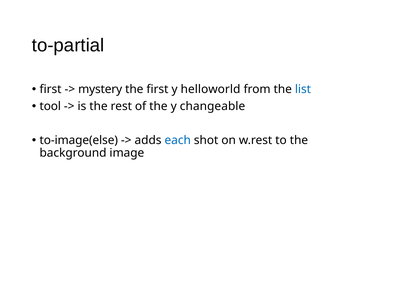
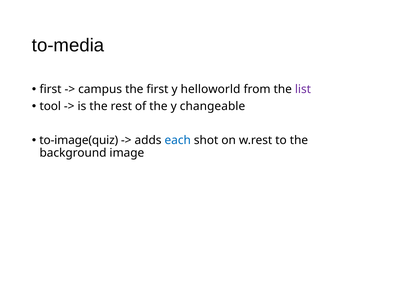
to-partial: to-partial -> to-media
mystery: mystery -> campus
list colour: blue -> purple
to-image(else: to-image(else -> to-image(quiz
